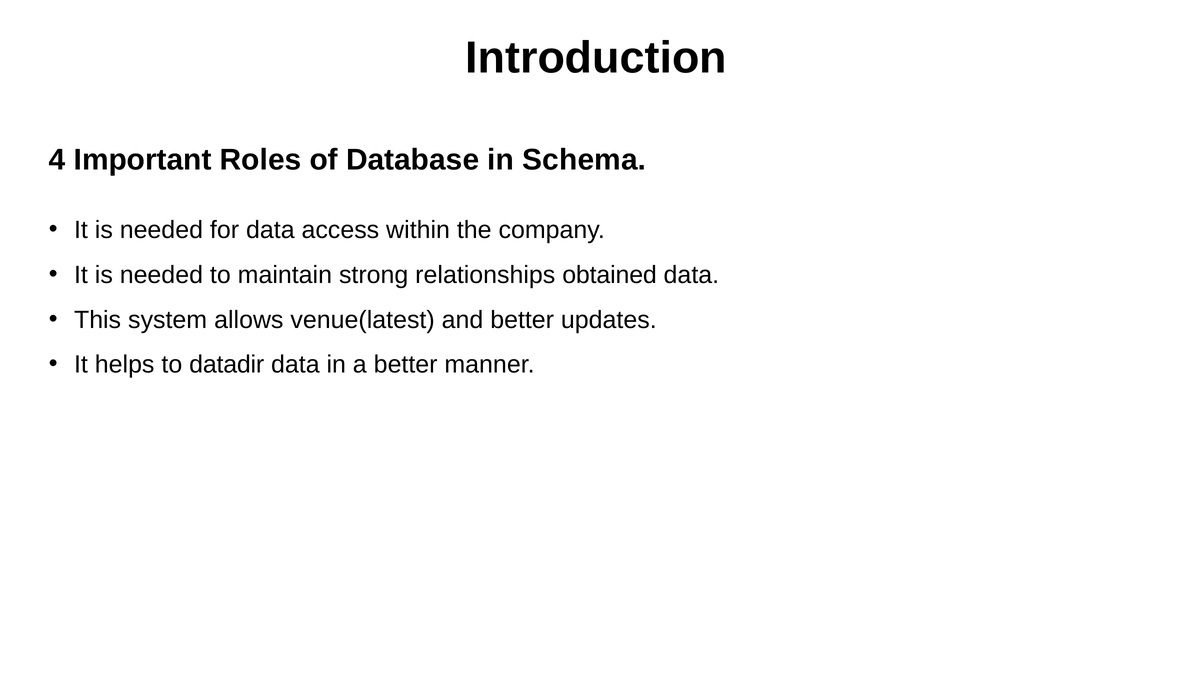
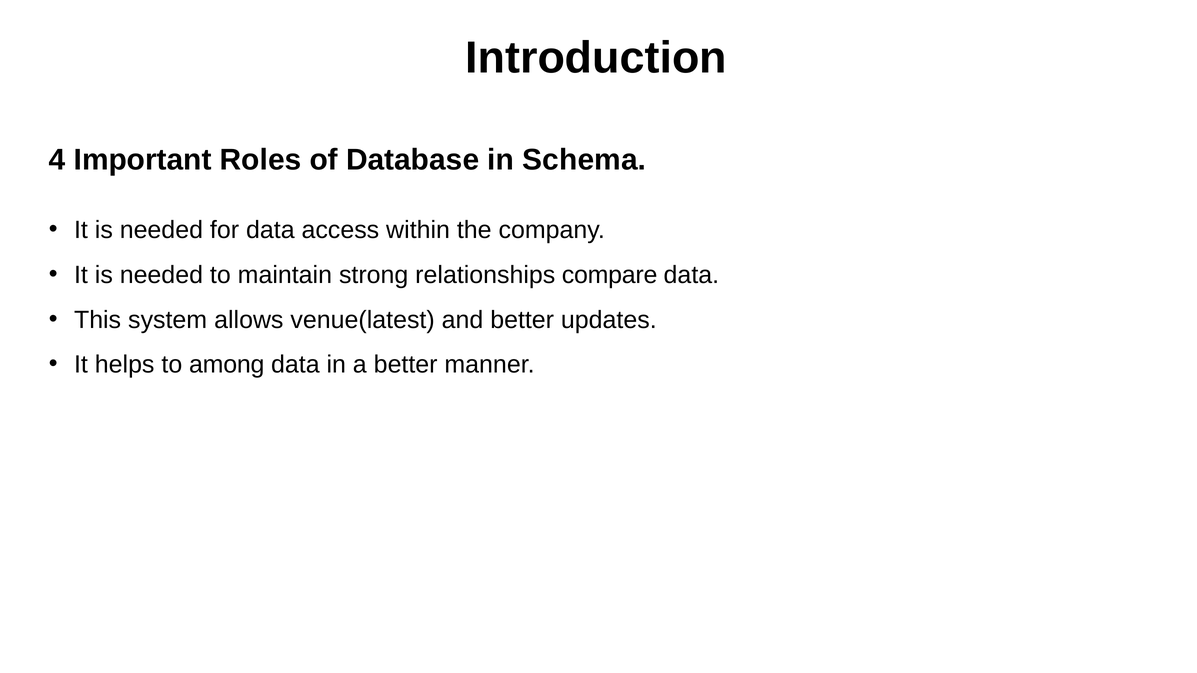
obtained: obtained -> compare
datadir: datadir -> among
